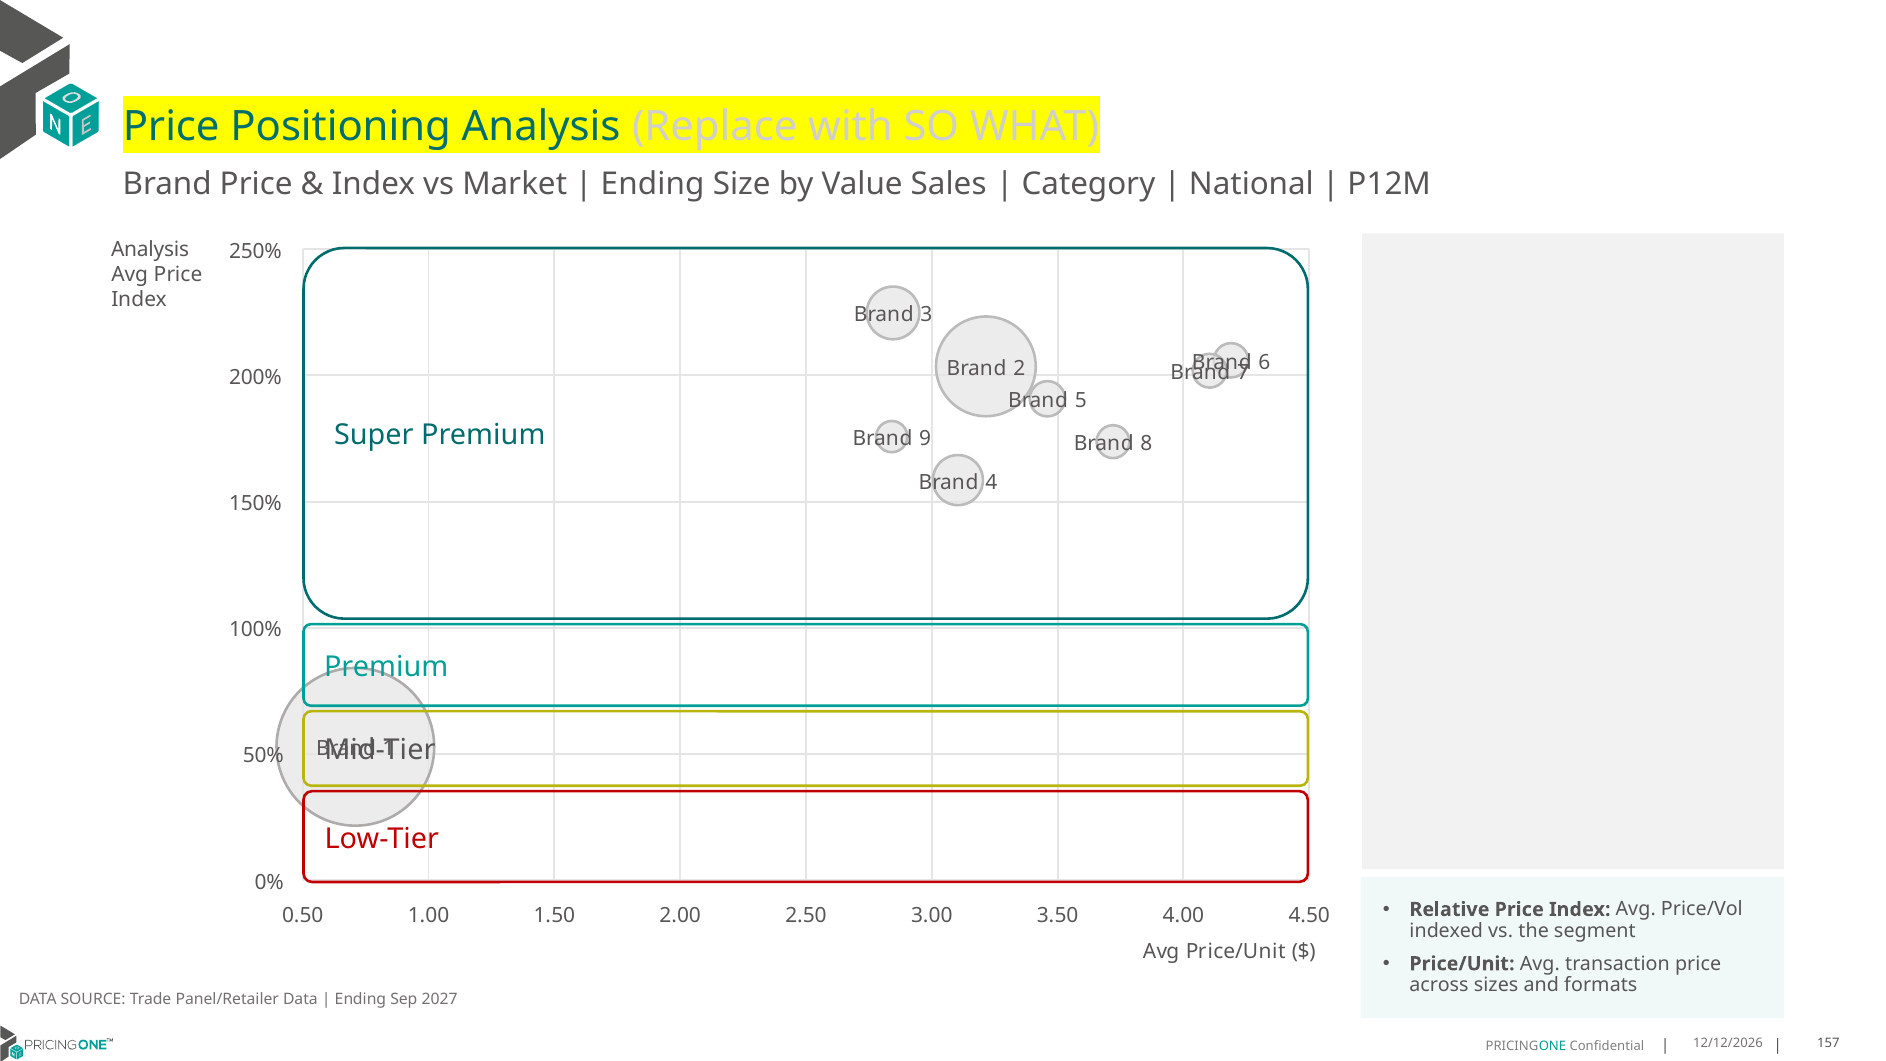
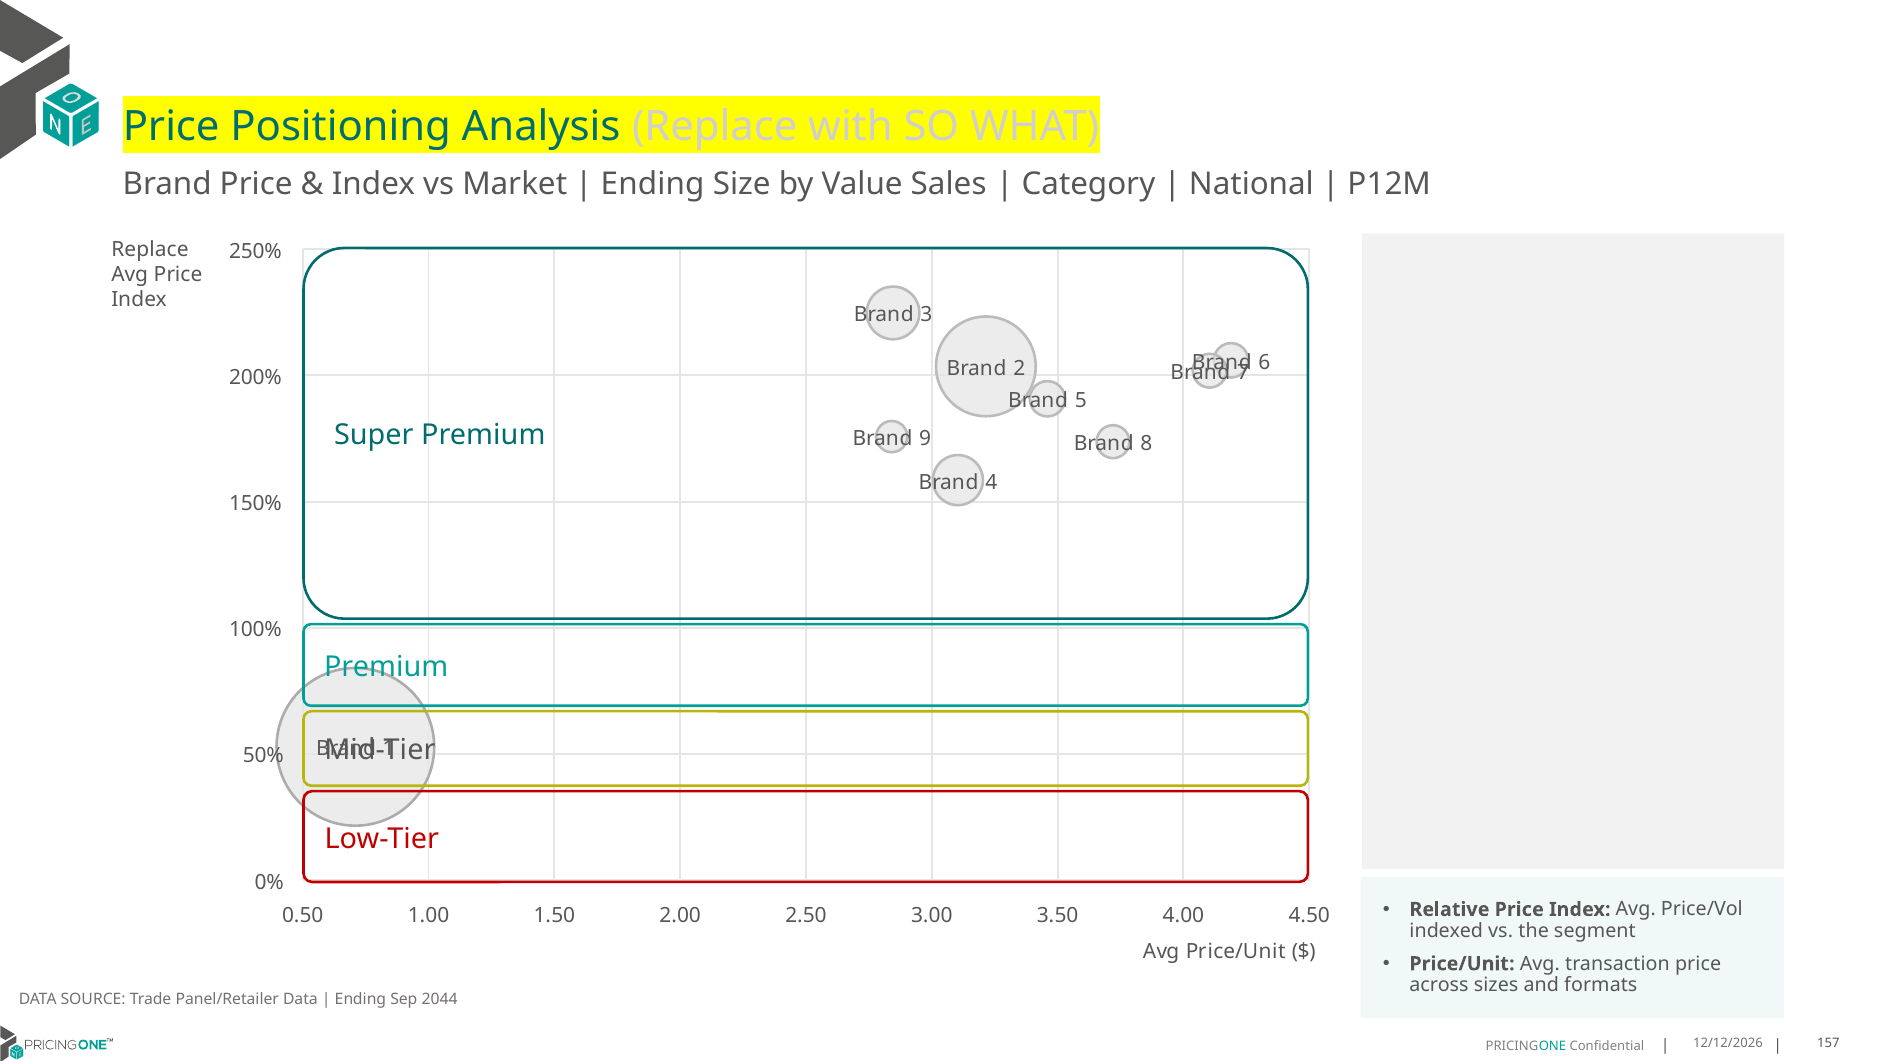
Analysis at (150, 249): Analysis -> Replace
2027: 2027 -> 2044
